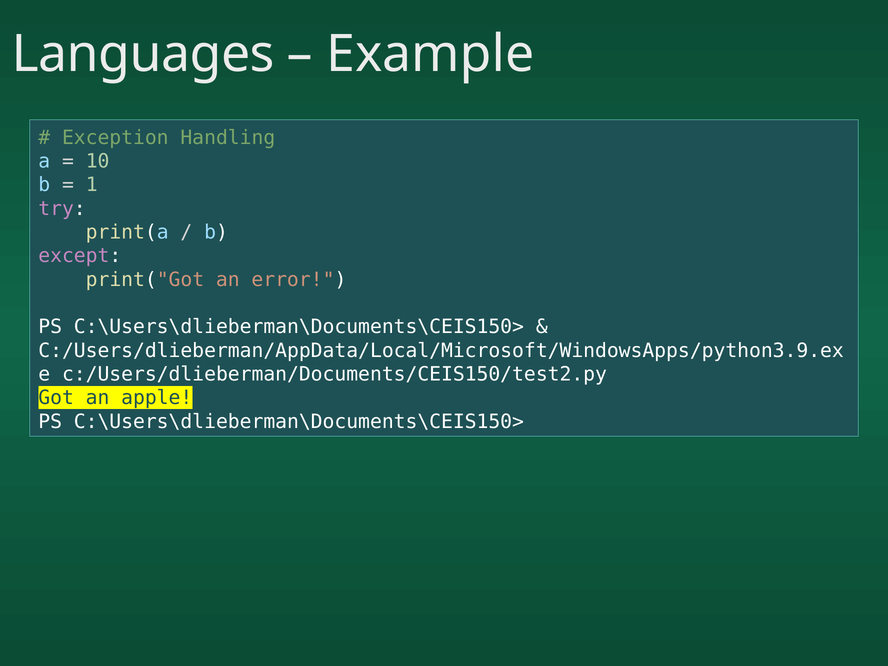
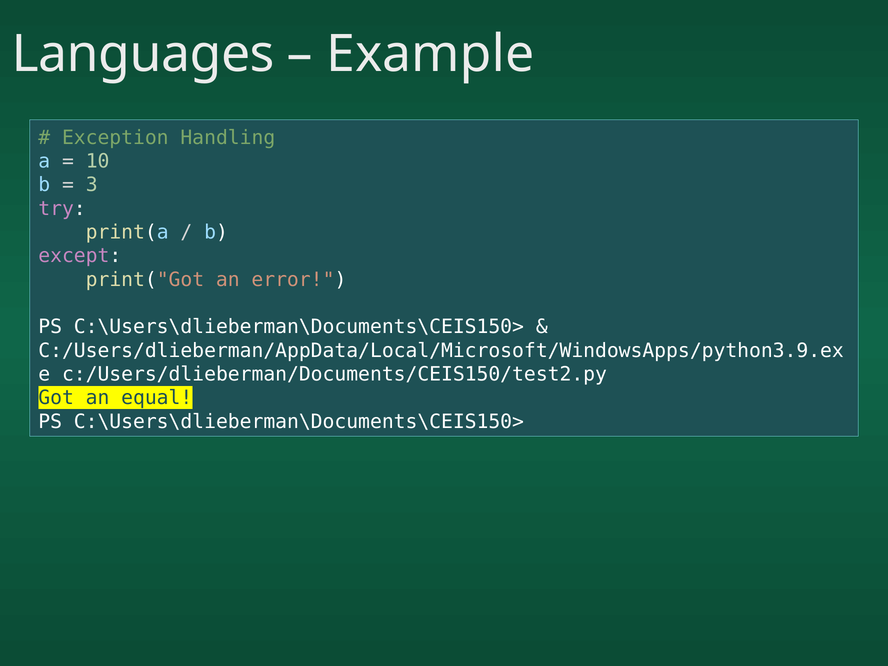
1: 1 -> 3
apple: apple -> equal
